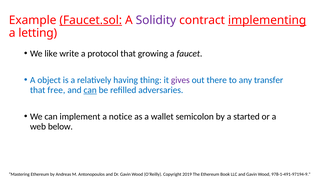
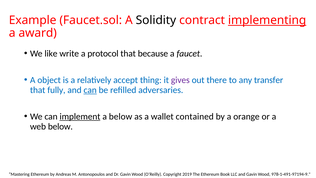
Faucet.sol underline: present -> none
Solidity colour: purple -> black
letting: letting -> award
growing: growing -> because
having: having -> accept
free: free -> fully
implement underline: none -> present
a notice: notice -> below
semicolon: semicolon -> contained
started: started -> orange
